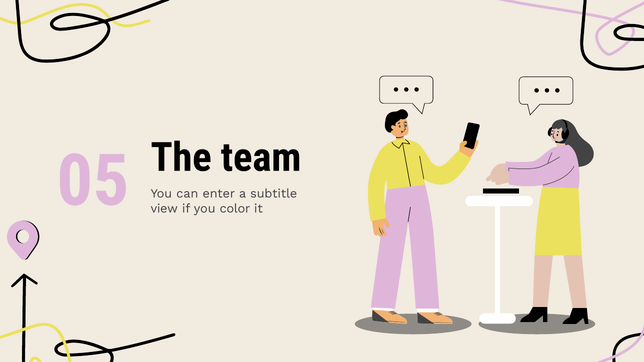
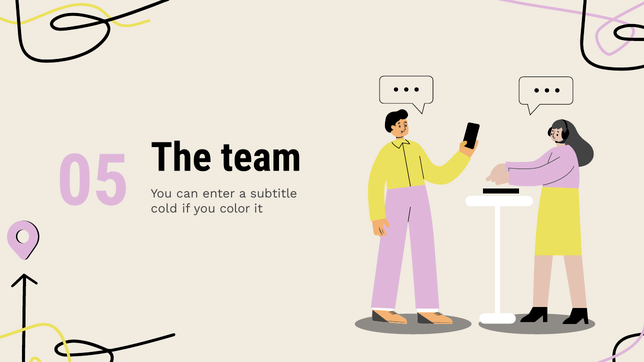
view: view -> cold
